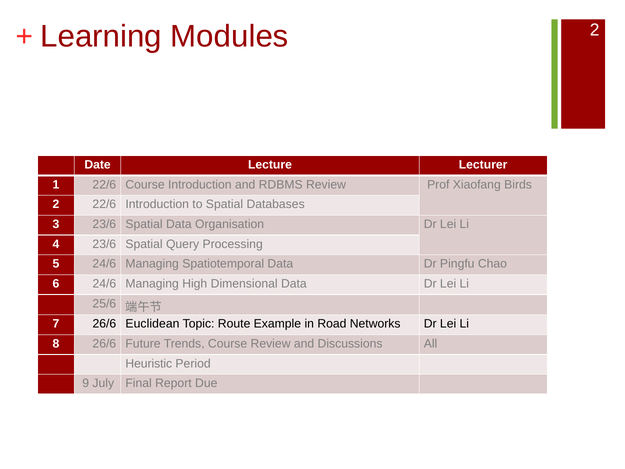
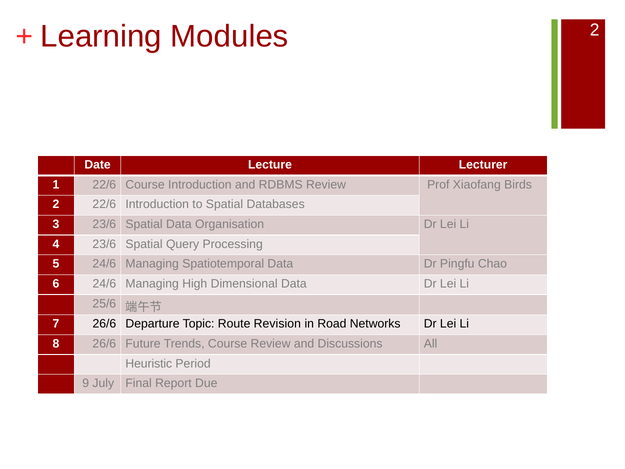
Euclidean: Euclidean -> Departure
Example: Example -> Revision
